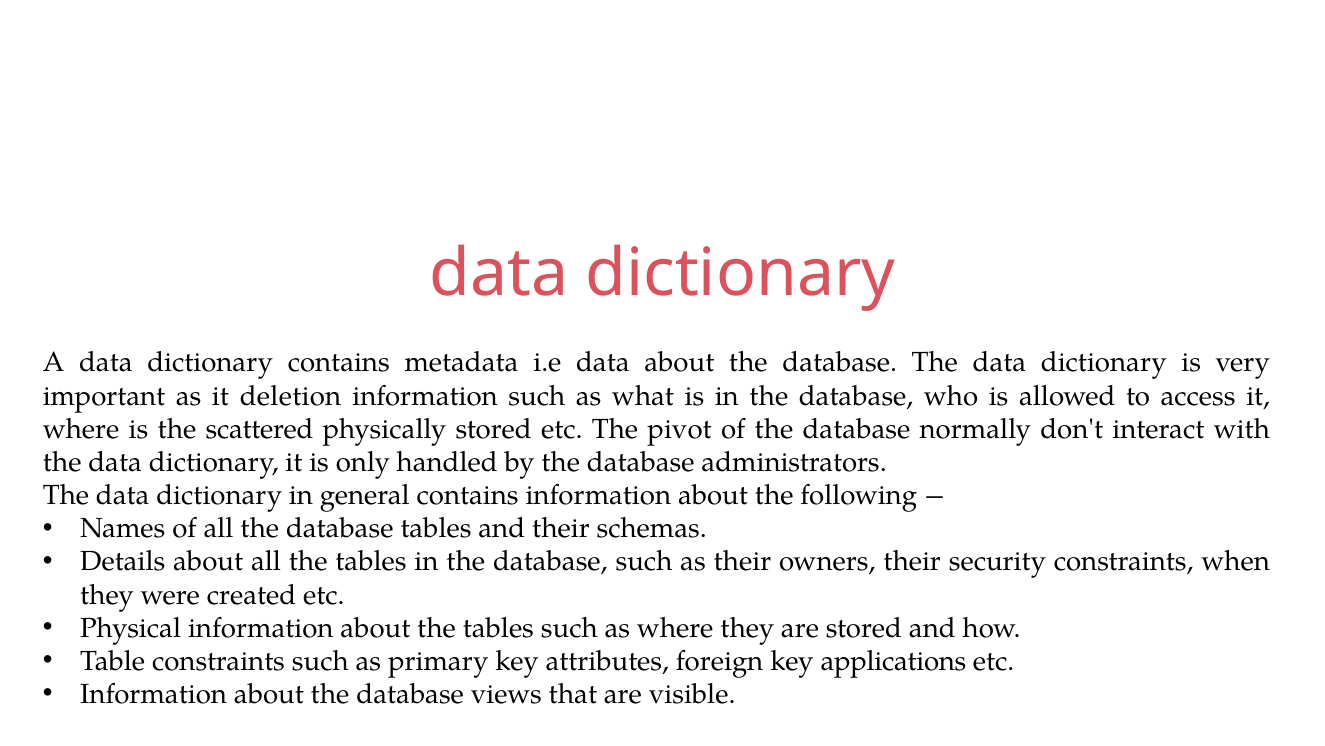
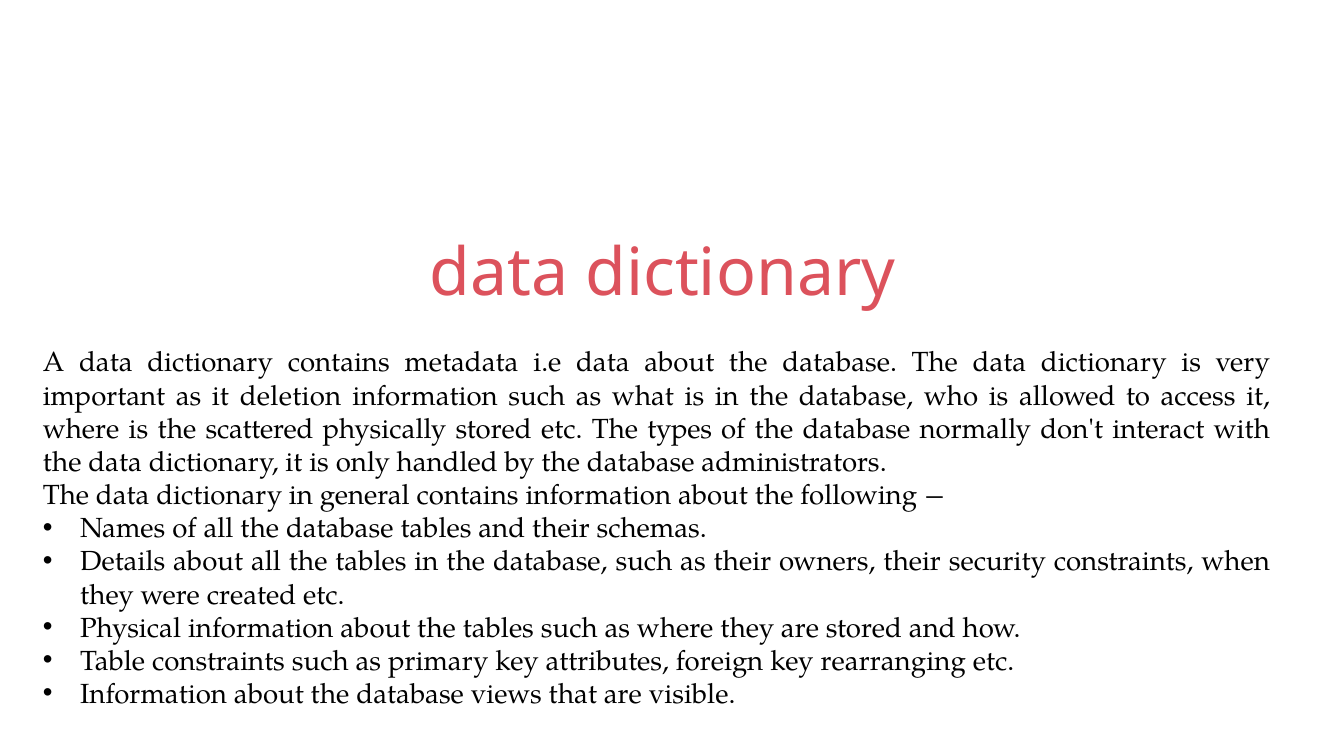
pivot: pivot -> types
applications: applications -> rearranging
